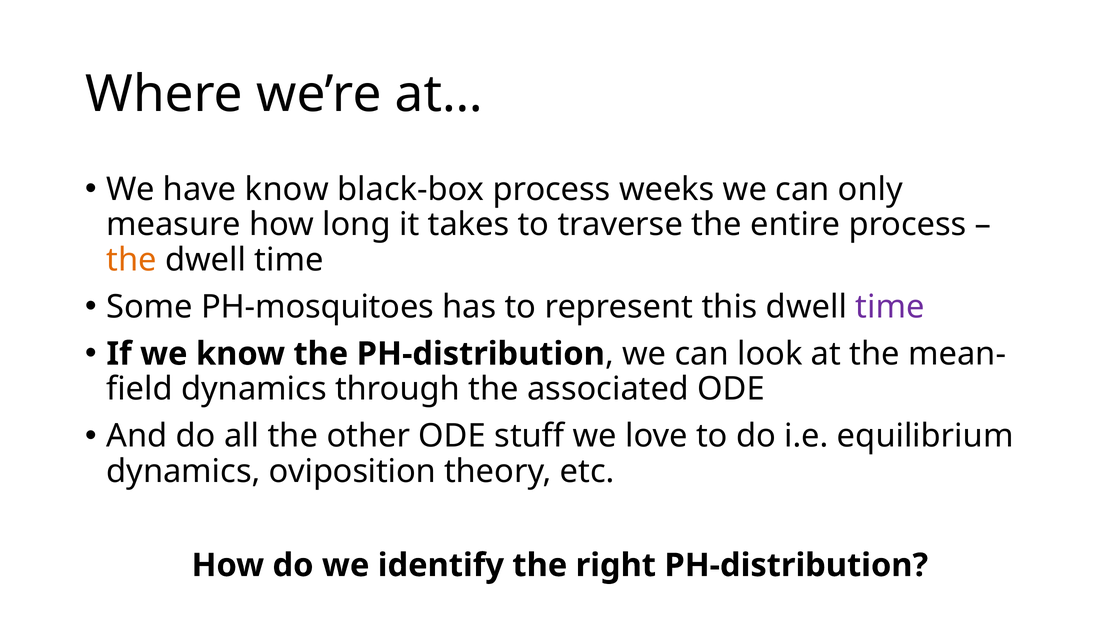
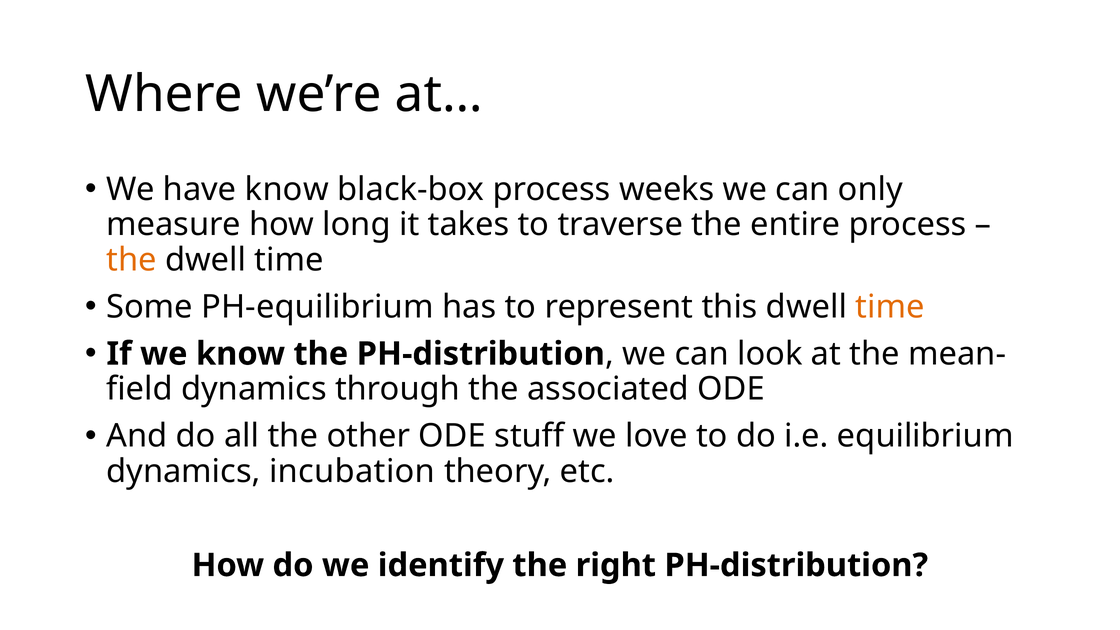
PH-mosquitoes: PH-mosquitoes -> PH-equilibrium
time at (890, 307) colour: purple -> orange
oviposition: oviposition -> incubation
